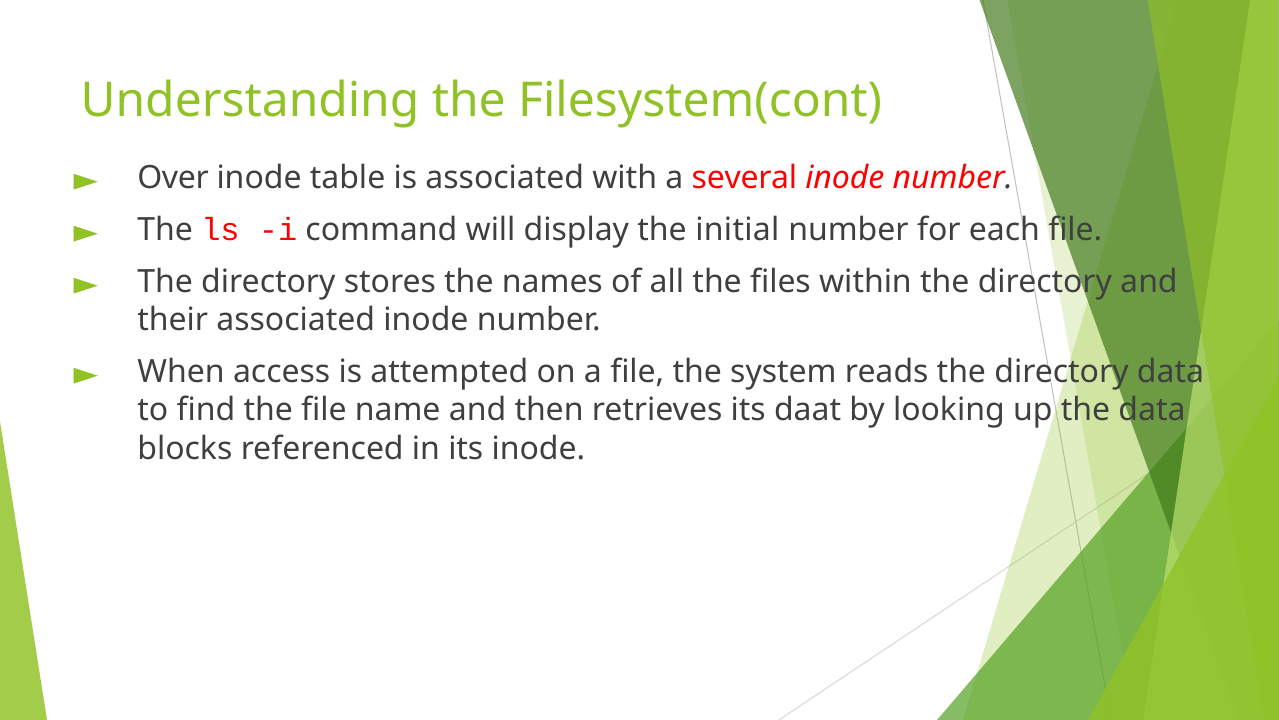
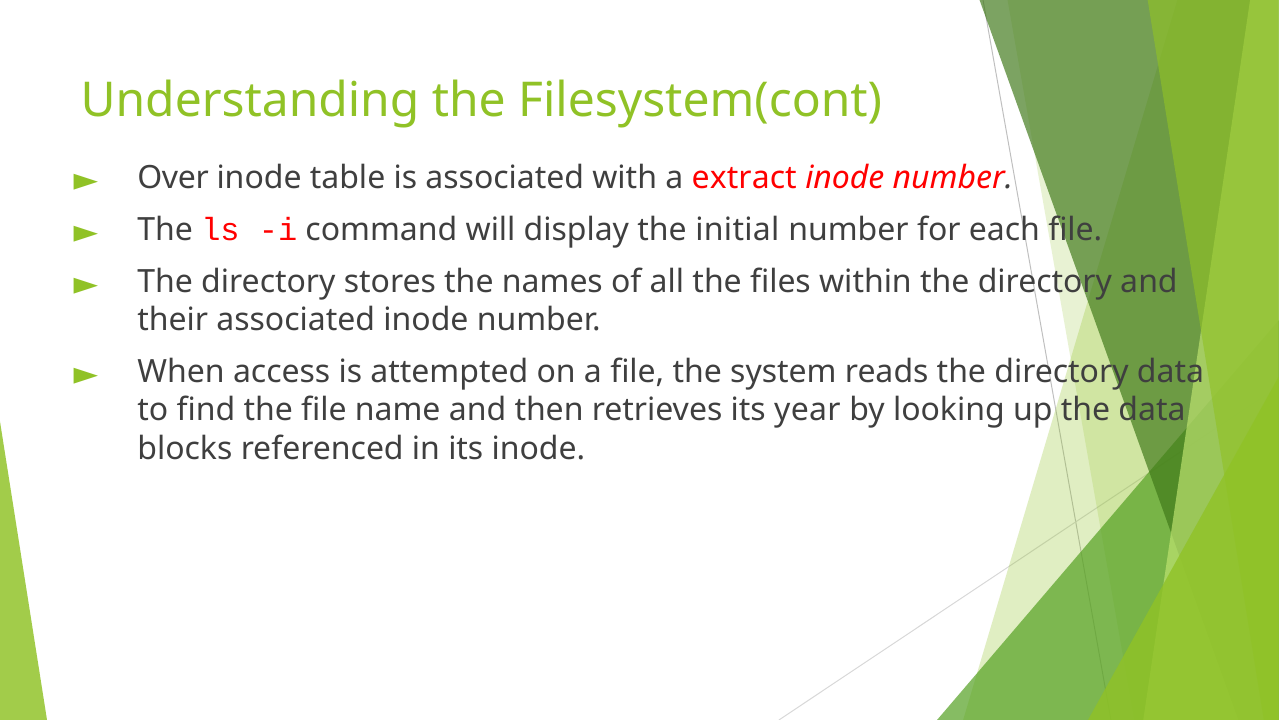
several: several -> extract
daat: daat -> year
